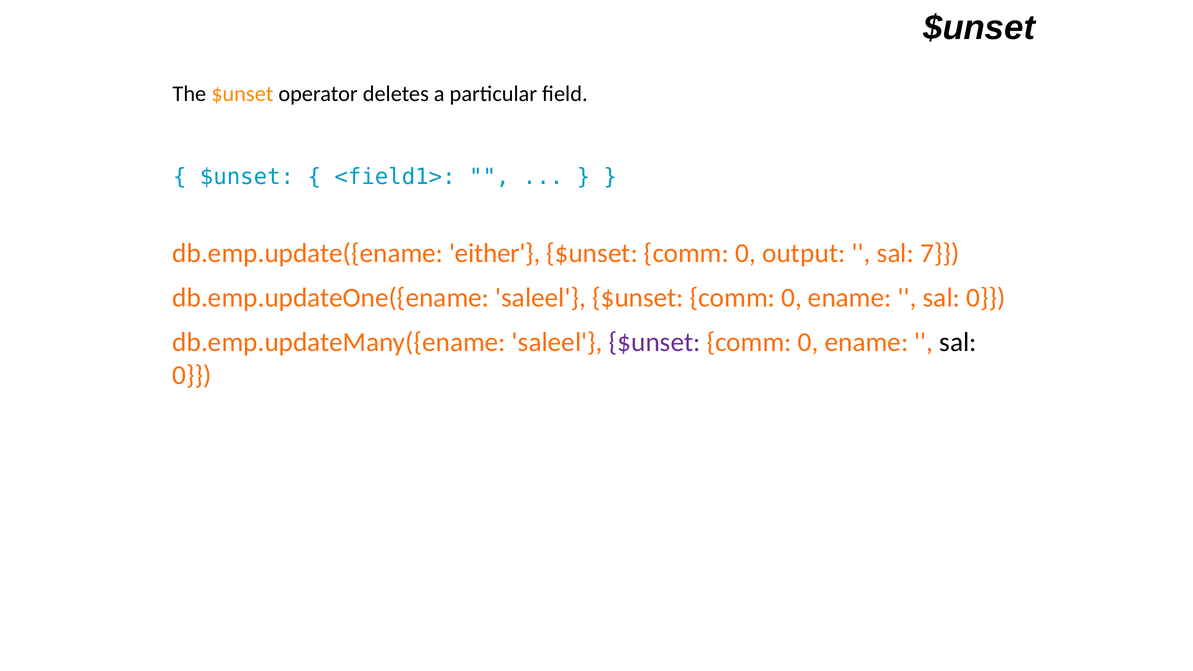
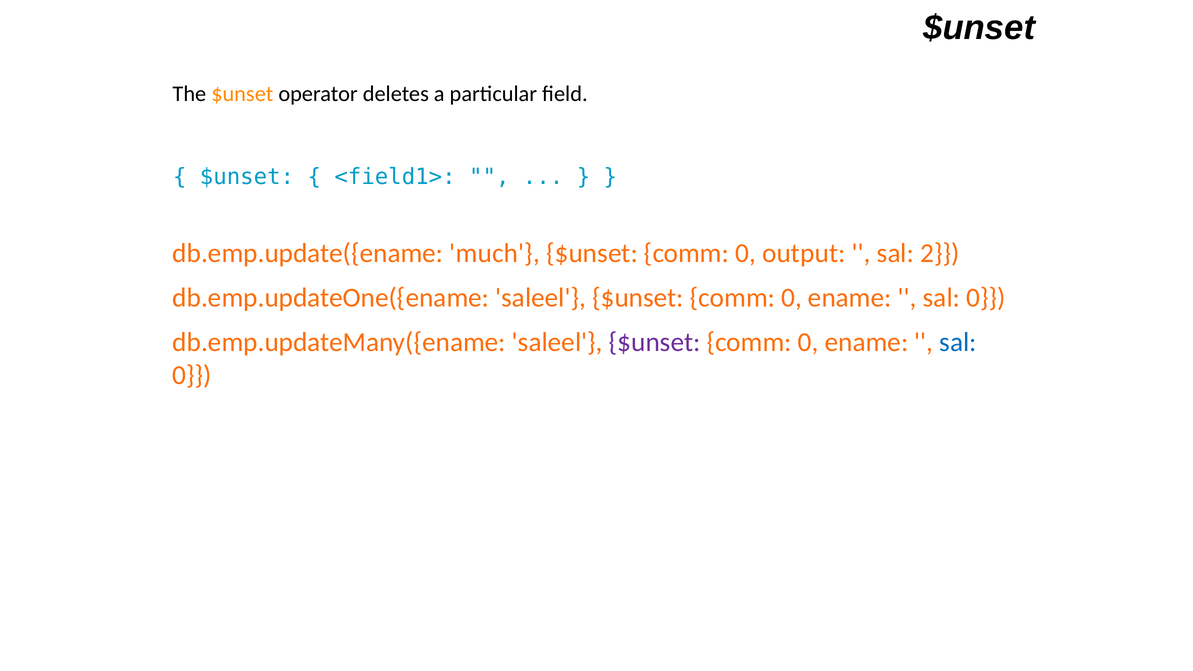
either: either -> much
7: 7 -> 2
sal at (958, 343) colour: black -> blue
